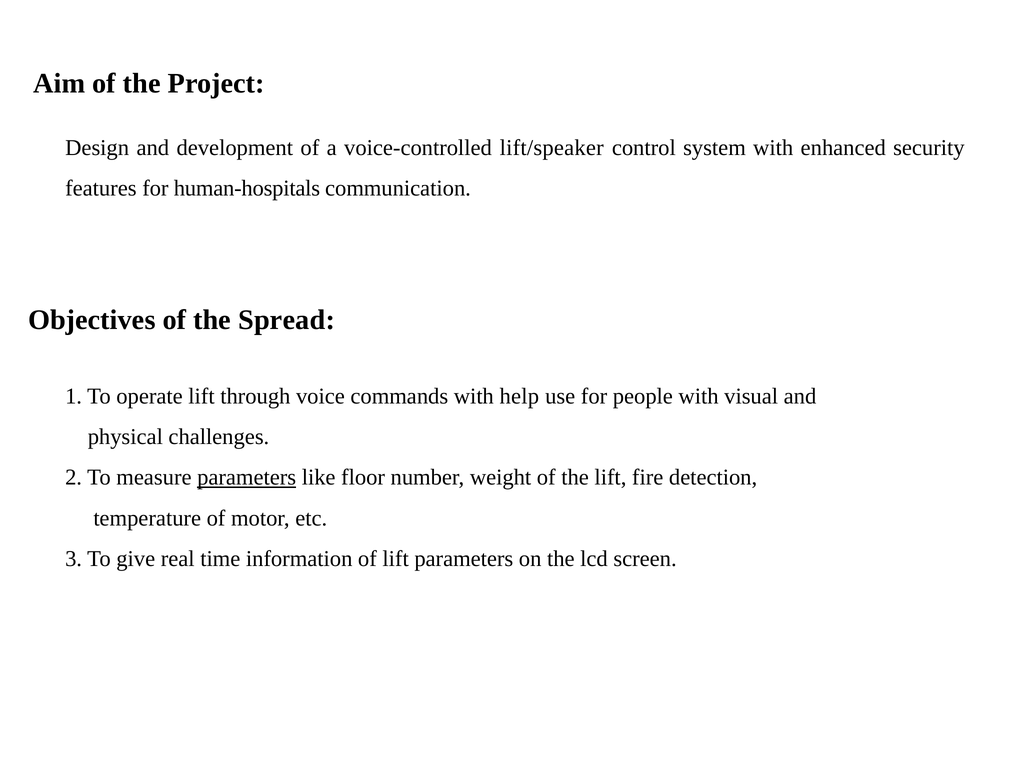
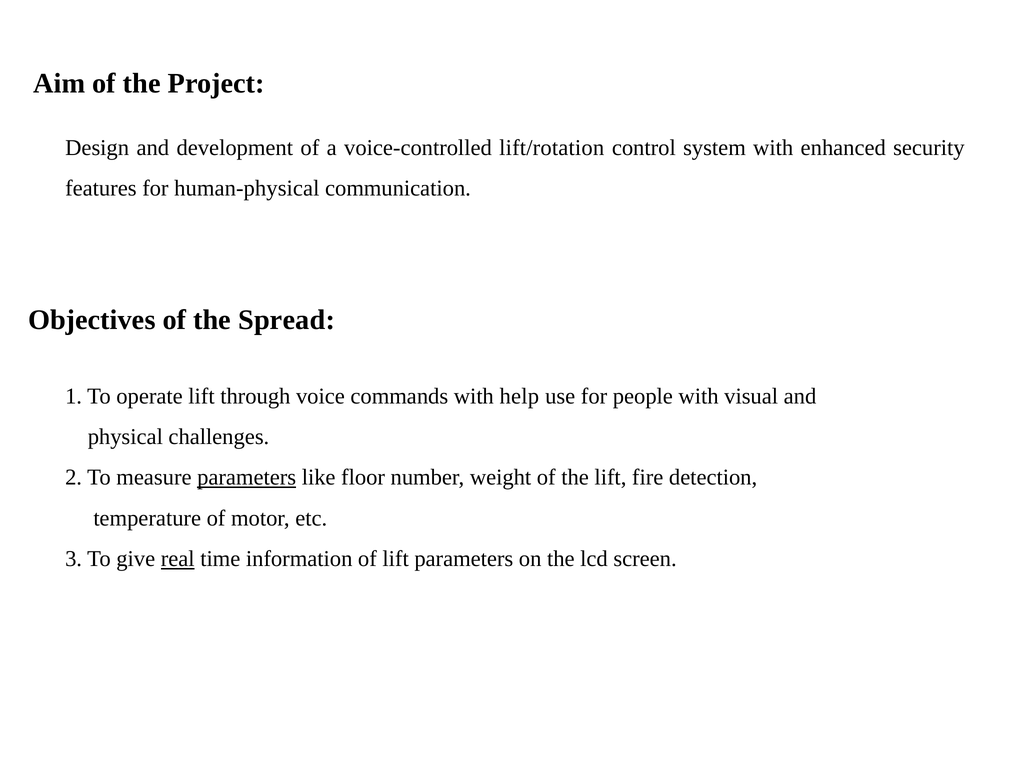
lift/speaker: lift/speaker -> lift/rotation
human-hospitals: human-hospitals -> human-physical
real underline: none -> present
